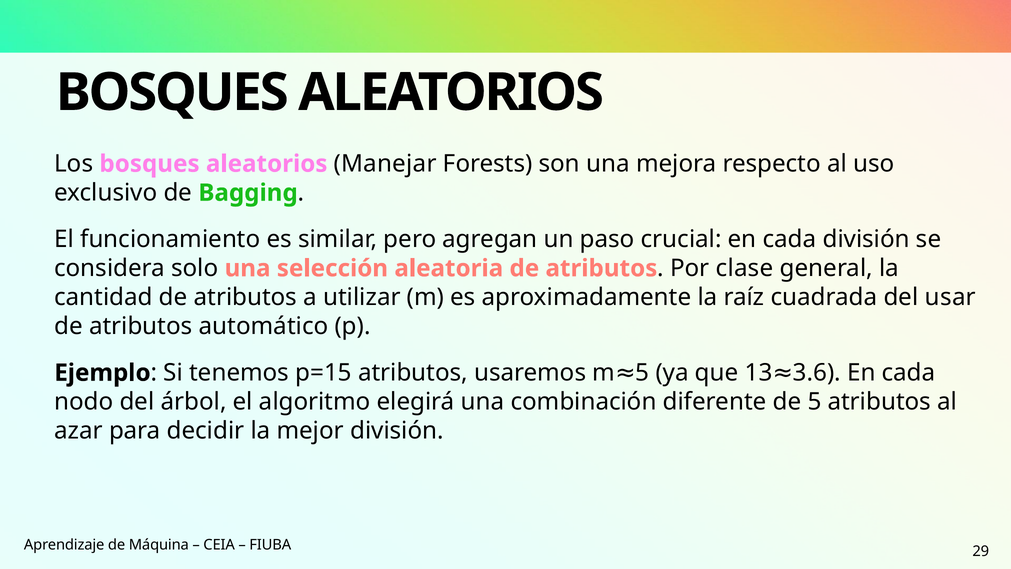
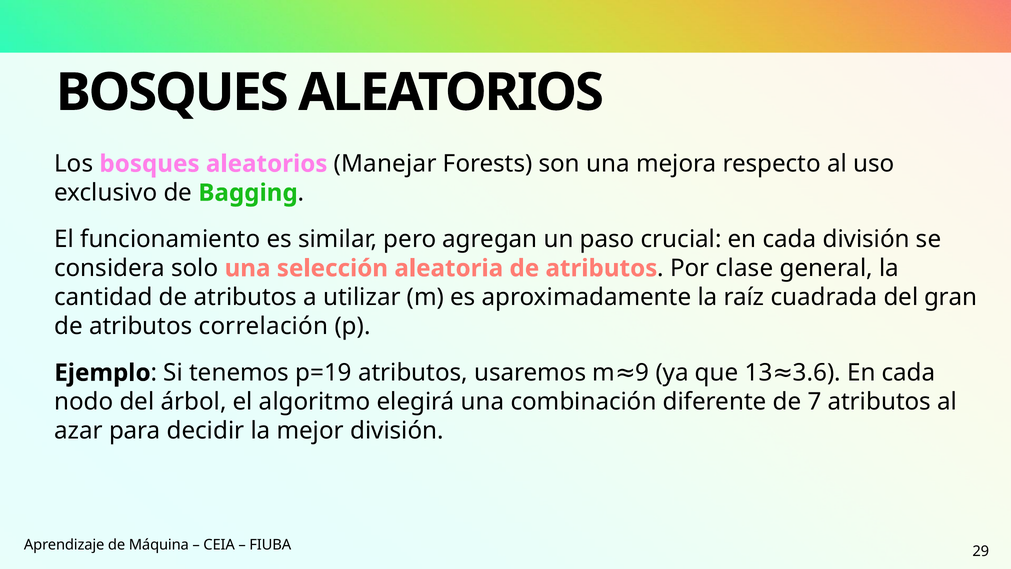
usar: usar -> gran
automático: automático -> correlación
p=15: p=15 -> p=19
m 5: 5 -> 9
de 5: 5 -> 7
